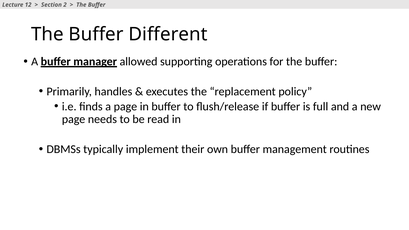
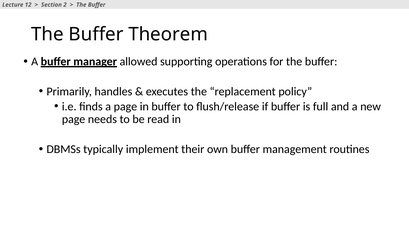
Different: Different -> Theorem
